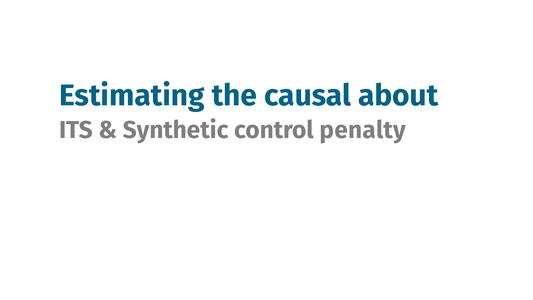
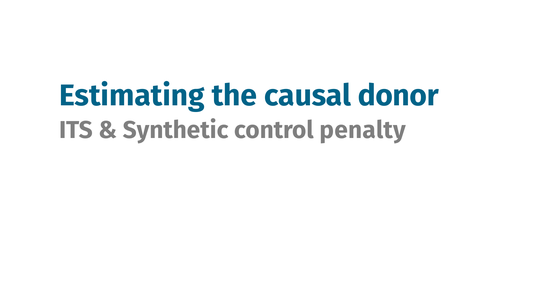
about: about -> donor
